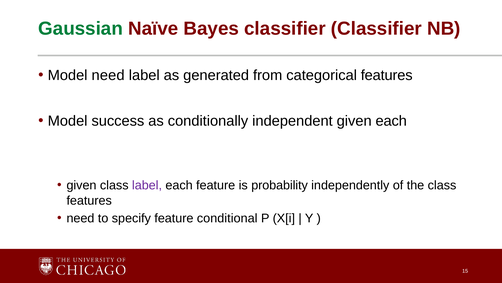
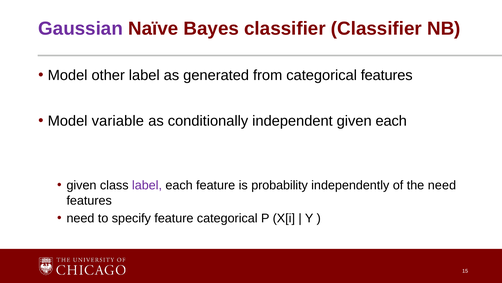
Gaussian colour: green -> purple
Model need: need -> other
success: success -> variable
the class: class -> need
feature conditional: conditional -> categorical
